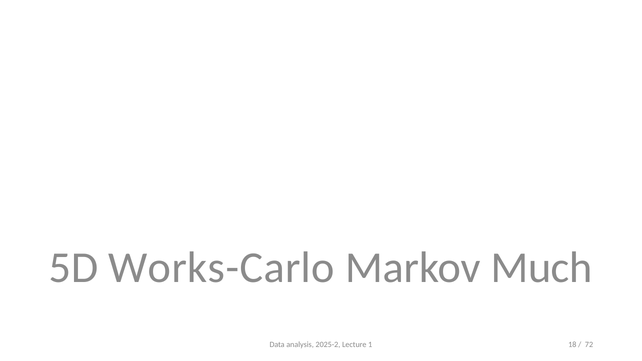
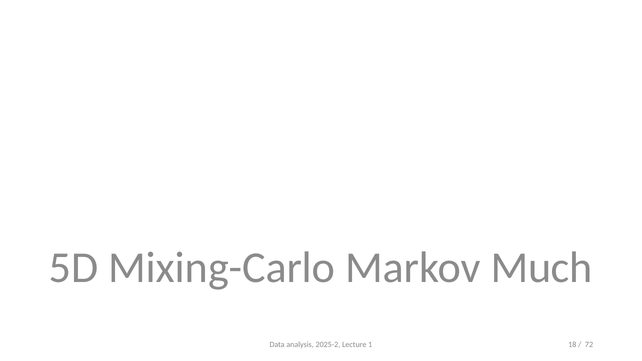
Works-Carlo: Works-Carlo -> Mixing-Carlo
